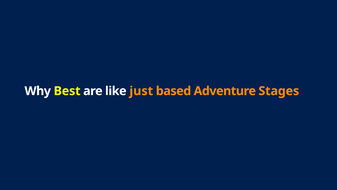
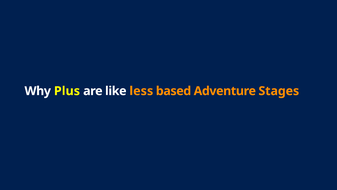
Best: Best -> Plus
just: just -> less
